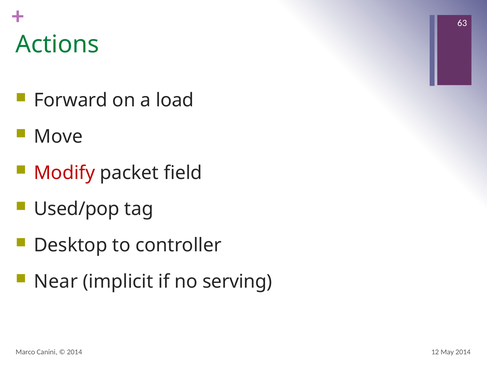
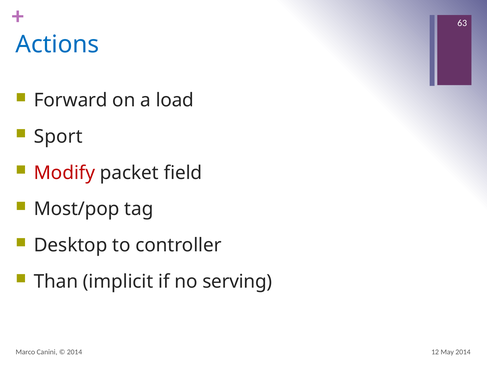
Actions colour: green -> blue
Move: Move -> Sport
Used/pop: Used/pop -> Most/pop
Near: Near -> Than
